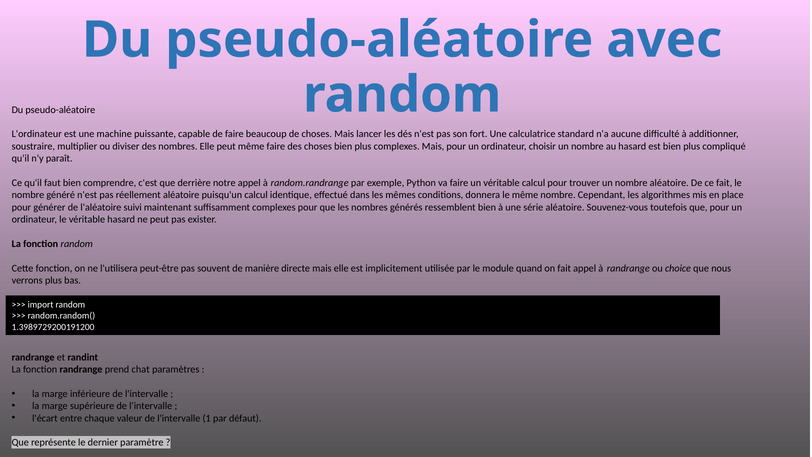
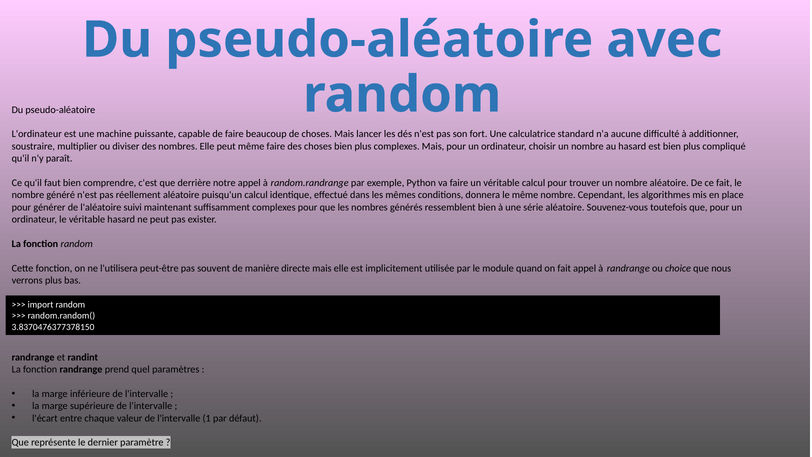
1.3989729200191200: 1.3989729200191200 -> 3.8370476377378150
chat: chat -> quel
